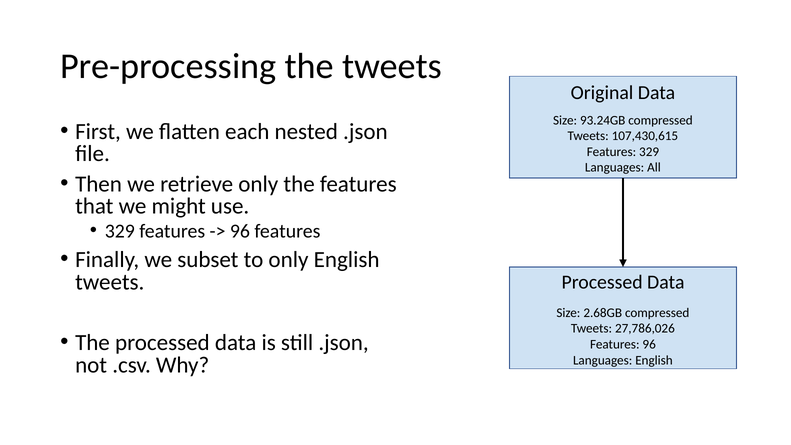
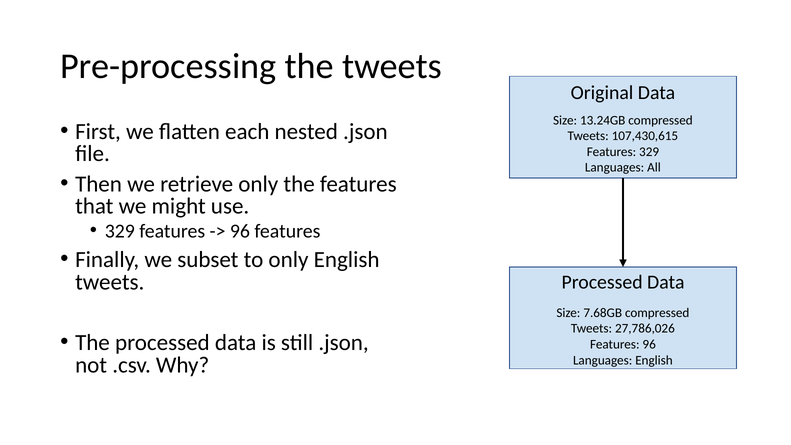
93.24GB: 93.24GB -> 13.24GB
2.68GB: 2.68GB -> 7.68GB
